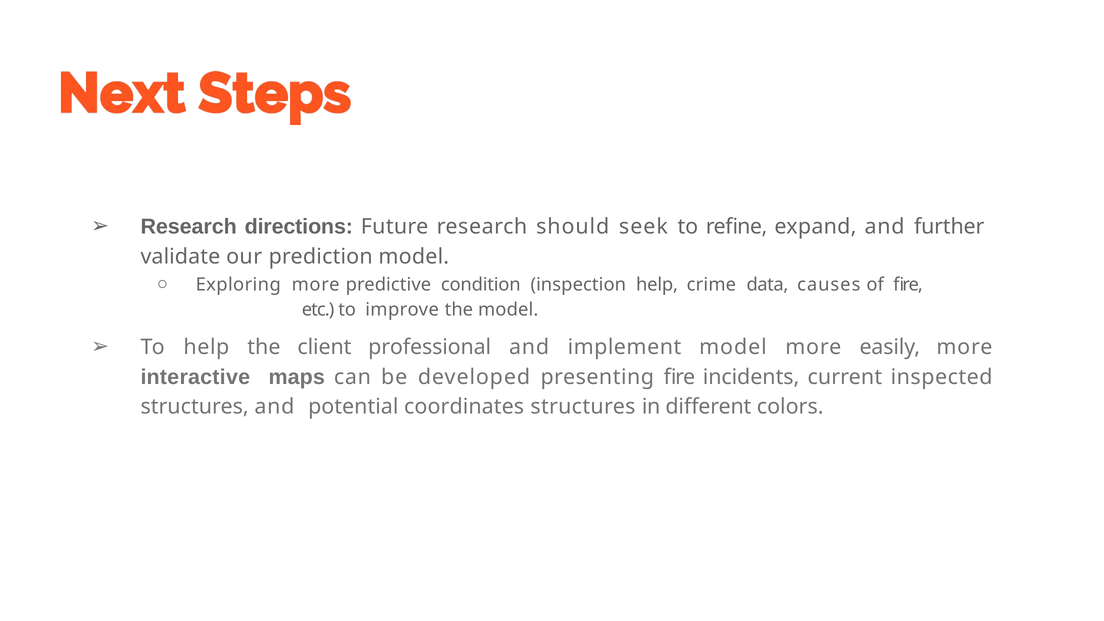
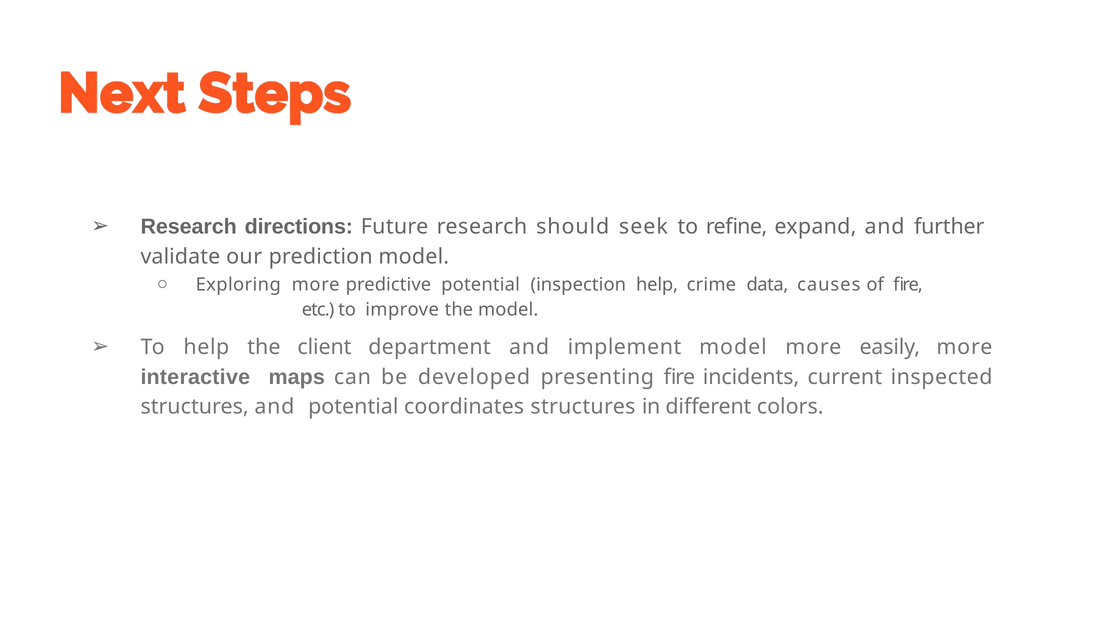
predictive condition: condition -> potential
professional: professional -> department
